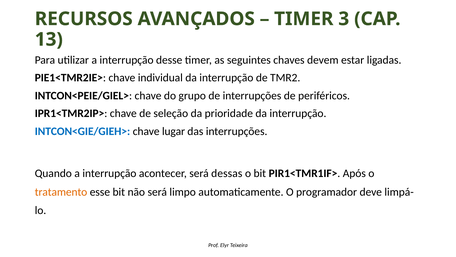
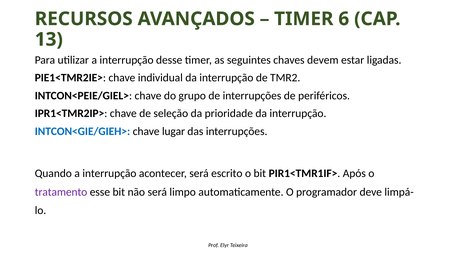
3: 3 -> 6
dessas: dessas -> escrito
tratamento colour: orange -> purple
